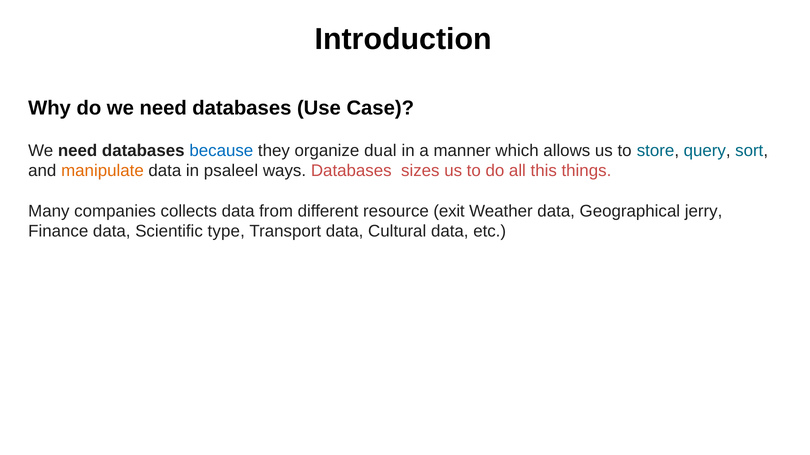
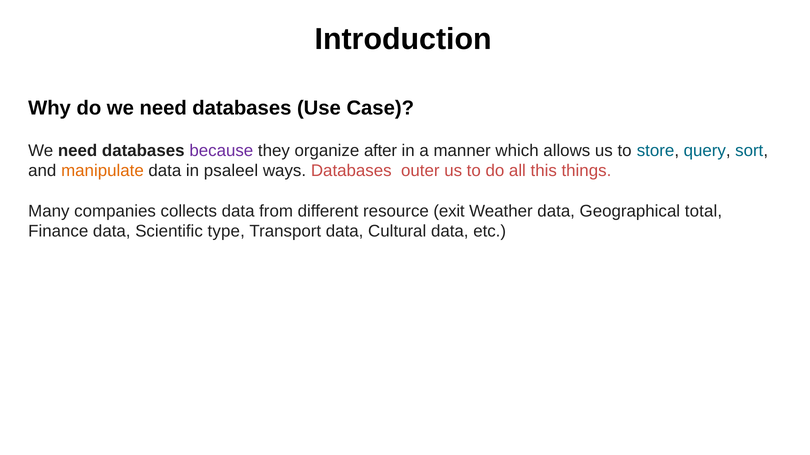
because colour: blue -> purple
dual: dual -> after
sizes: sizes -> outer
jerry: jerry -> total
